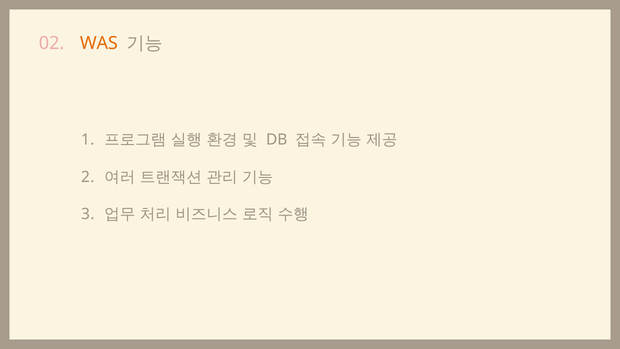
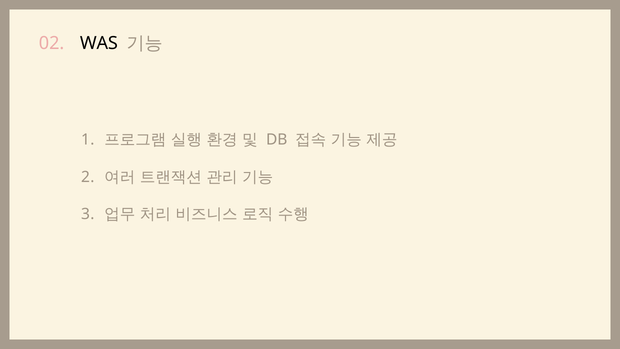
WAS colour: orange -> black
